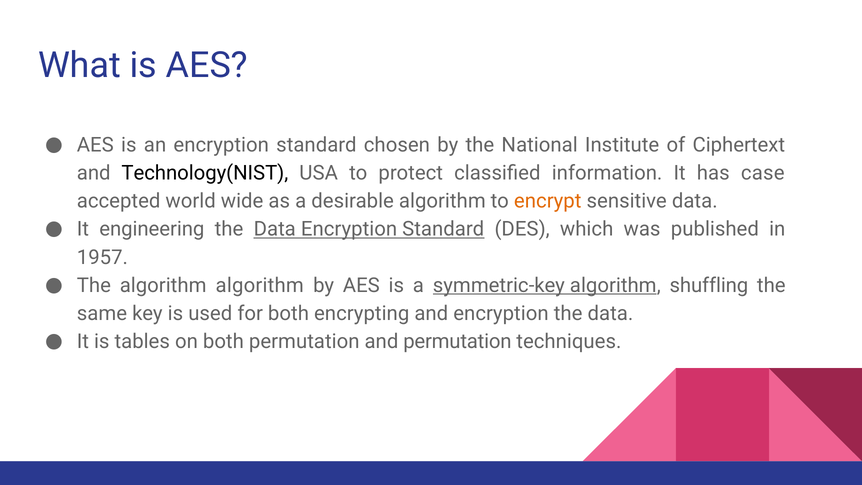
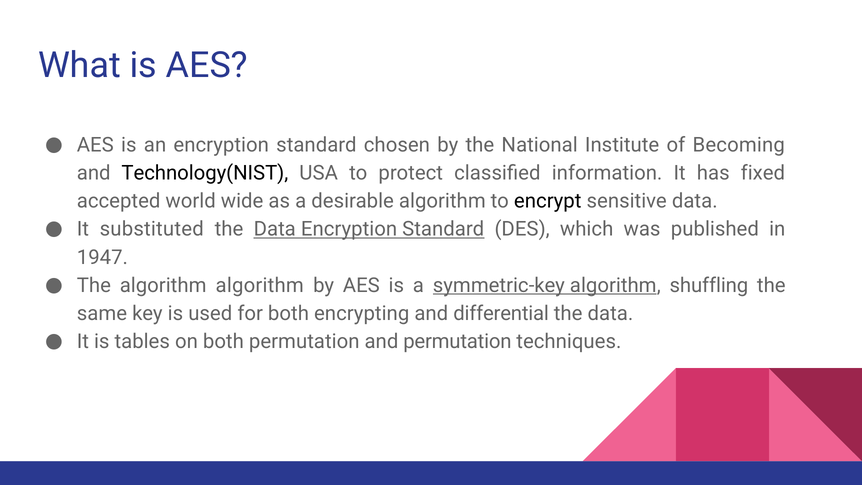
Ciphertext: Ciphertext -> Becoming
case: case -> fixed
encrypt colour: orange -> black
engineering: engineering -> substituted
1957: 1957 -> 1947
and encryption: encryption -> differential
